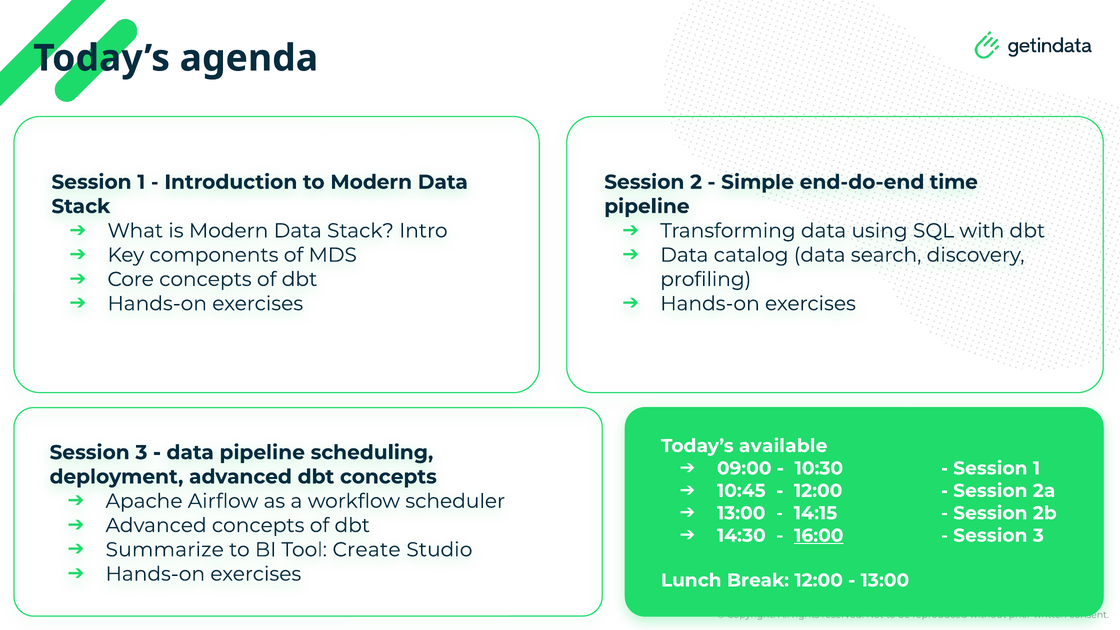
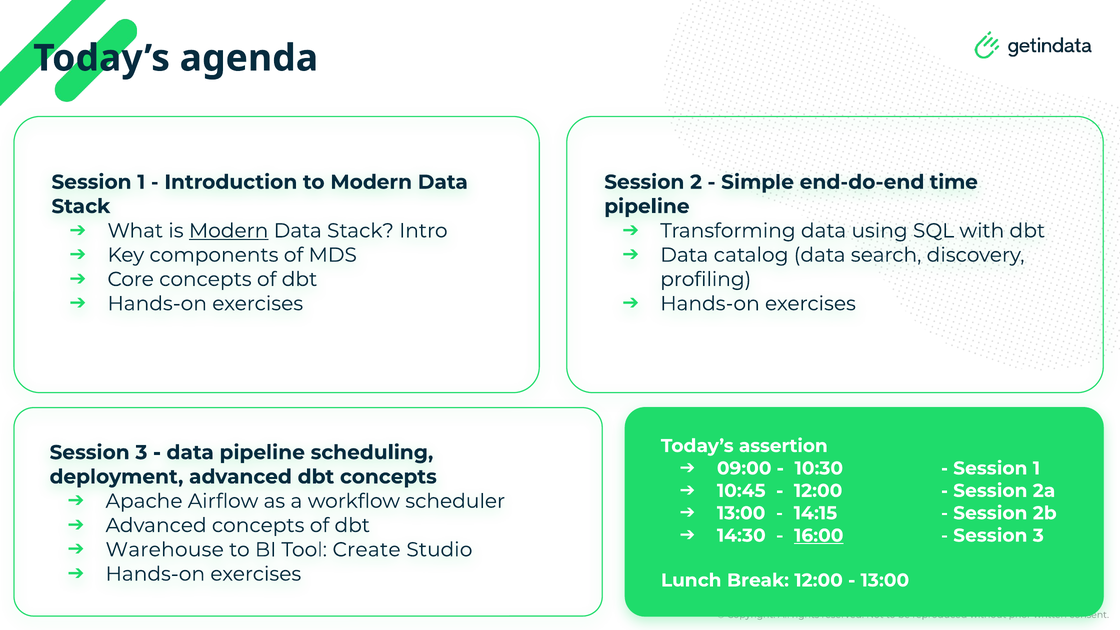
Modern at (229, 231) underline: none -> present
available: available -> assertion
Summarize: Summarize -> Warehouse
